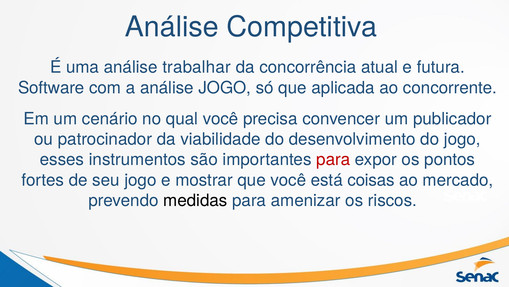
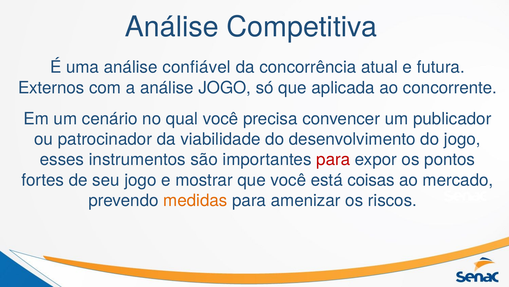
trabalhar: trabalhar -> confiável
Software: Software -> Externos
medidas colour: black -> orange
